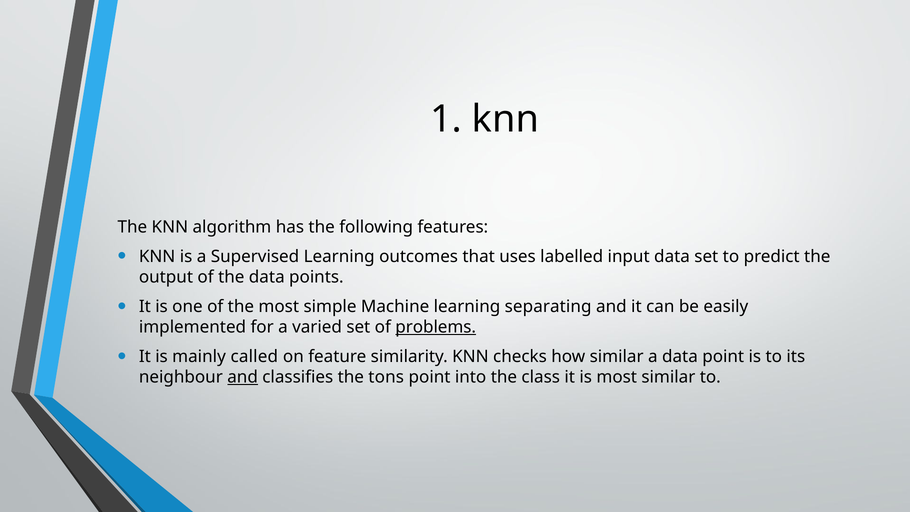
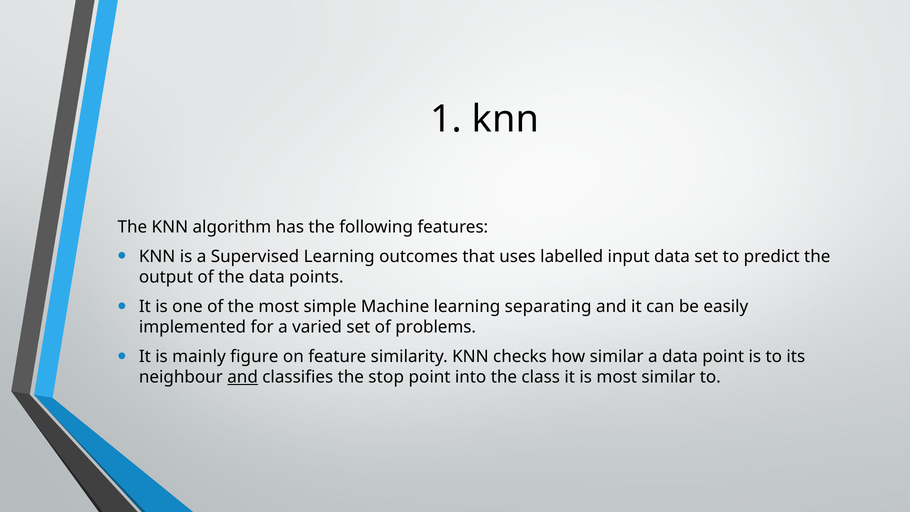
problems underline: present -> none
called: called -> figure
tons: tons -> stop
